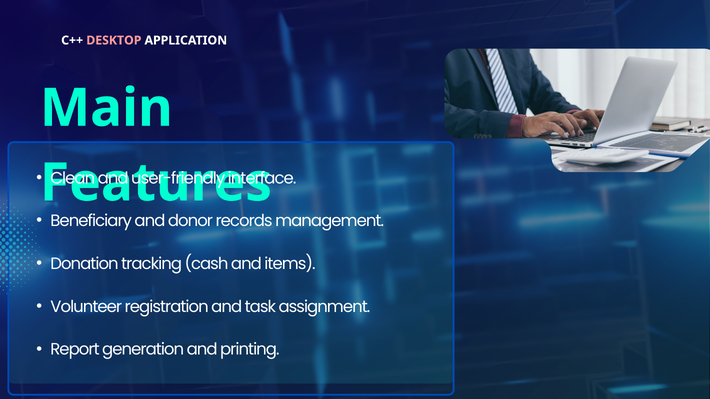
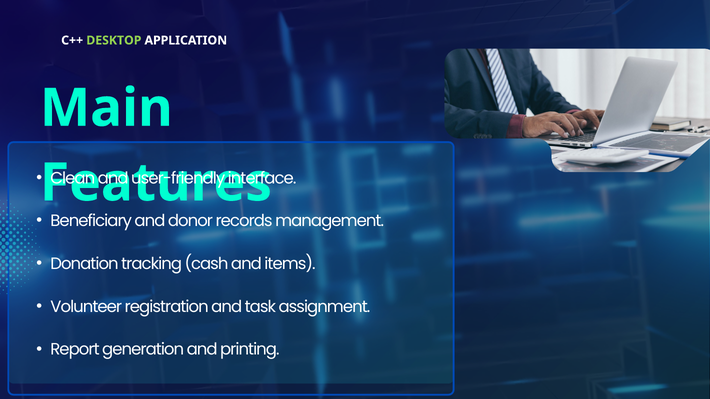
DESKTOP colour: pink -> light green
